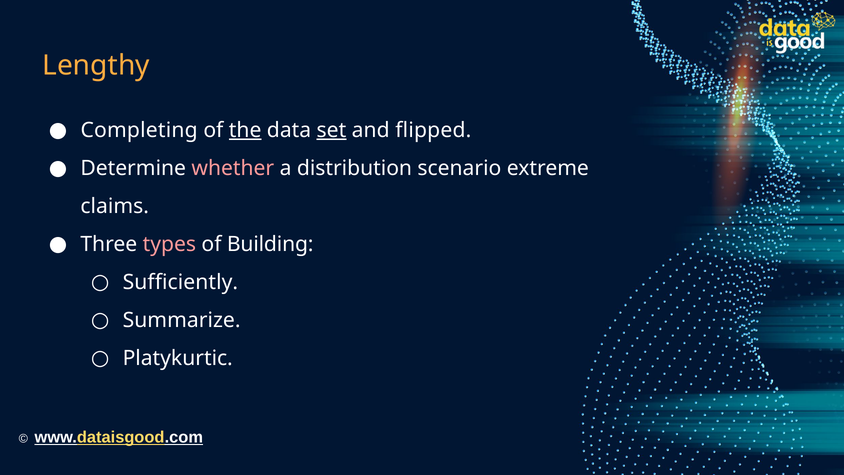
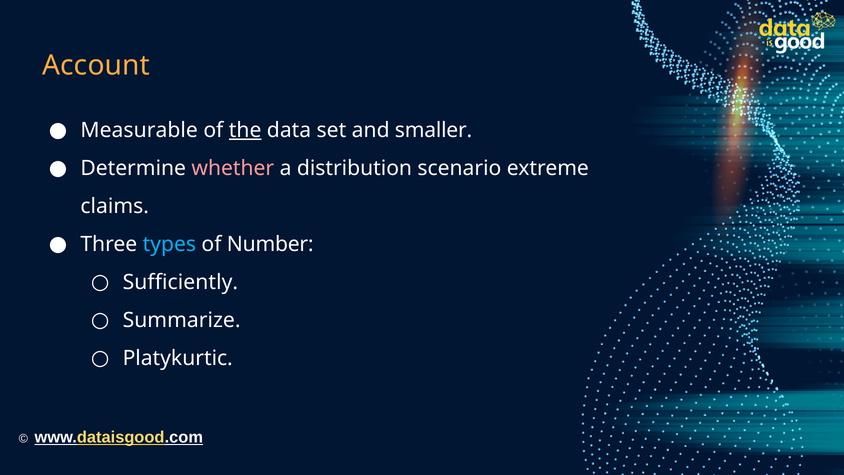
Lengthy: Lengthy -> Account
Completing: Completing -> Measurable
set underline: present -> none
flipped: flipped -> smaller
types colour: pink -> light blue
Building: Building -> Number
